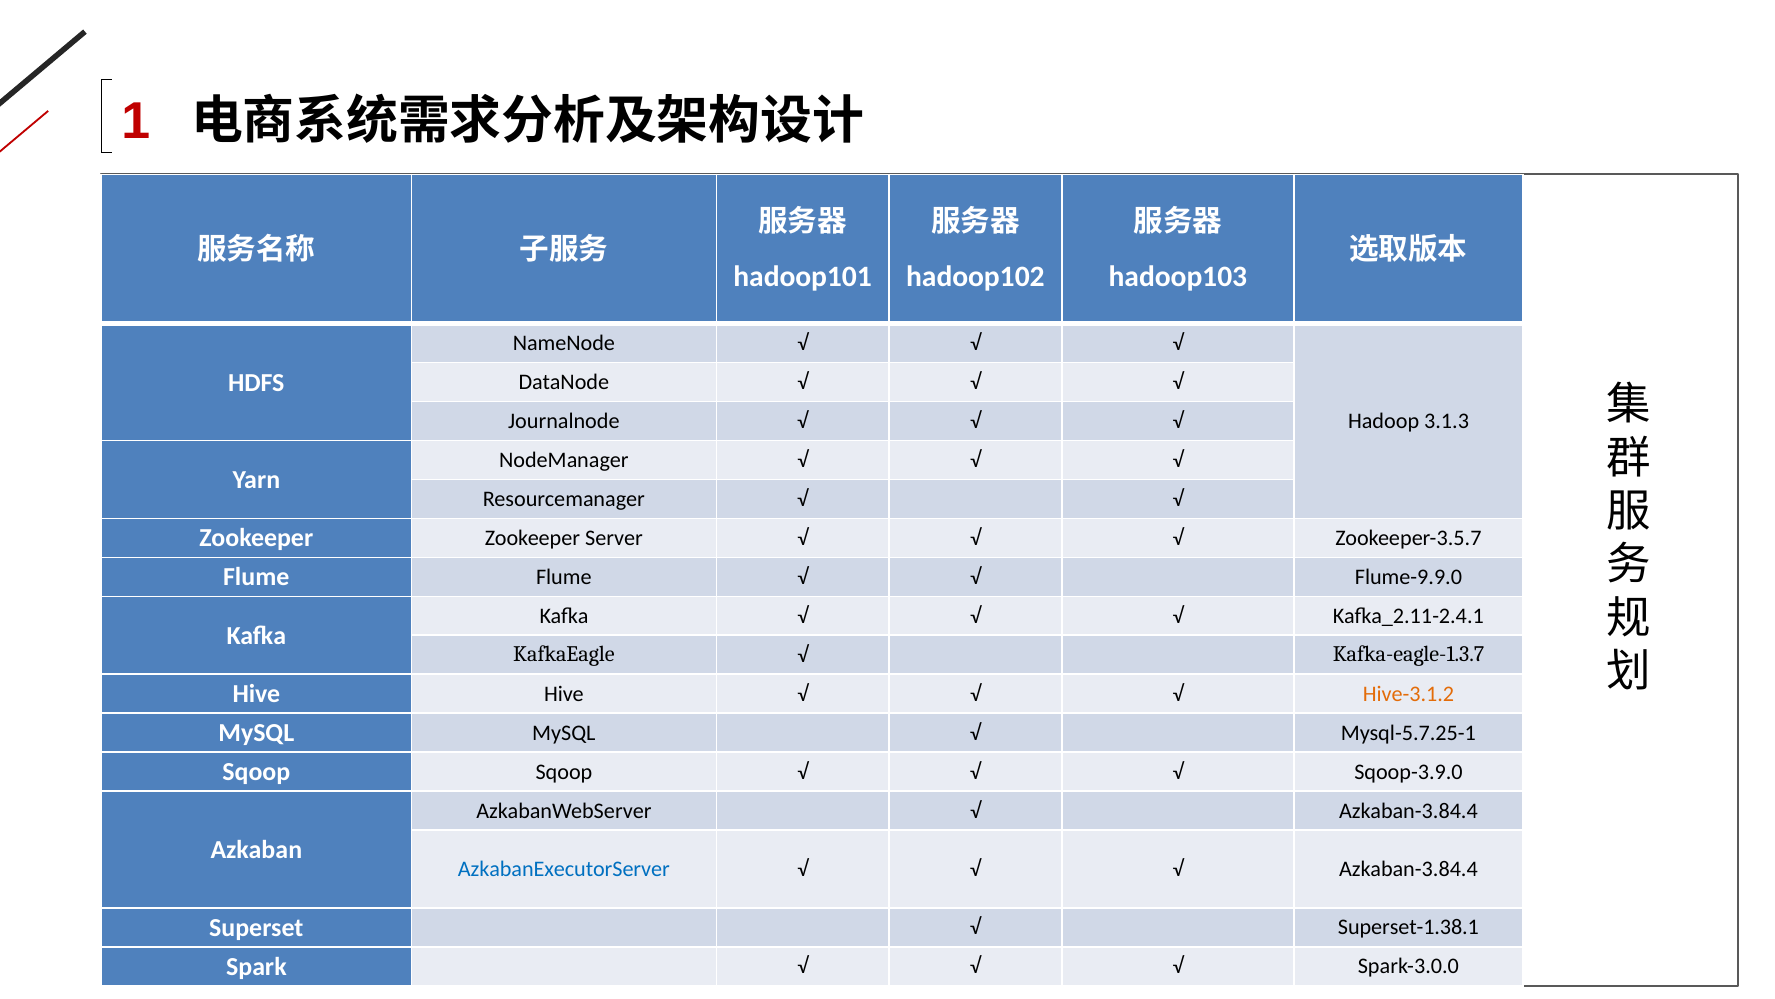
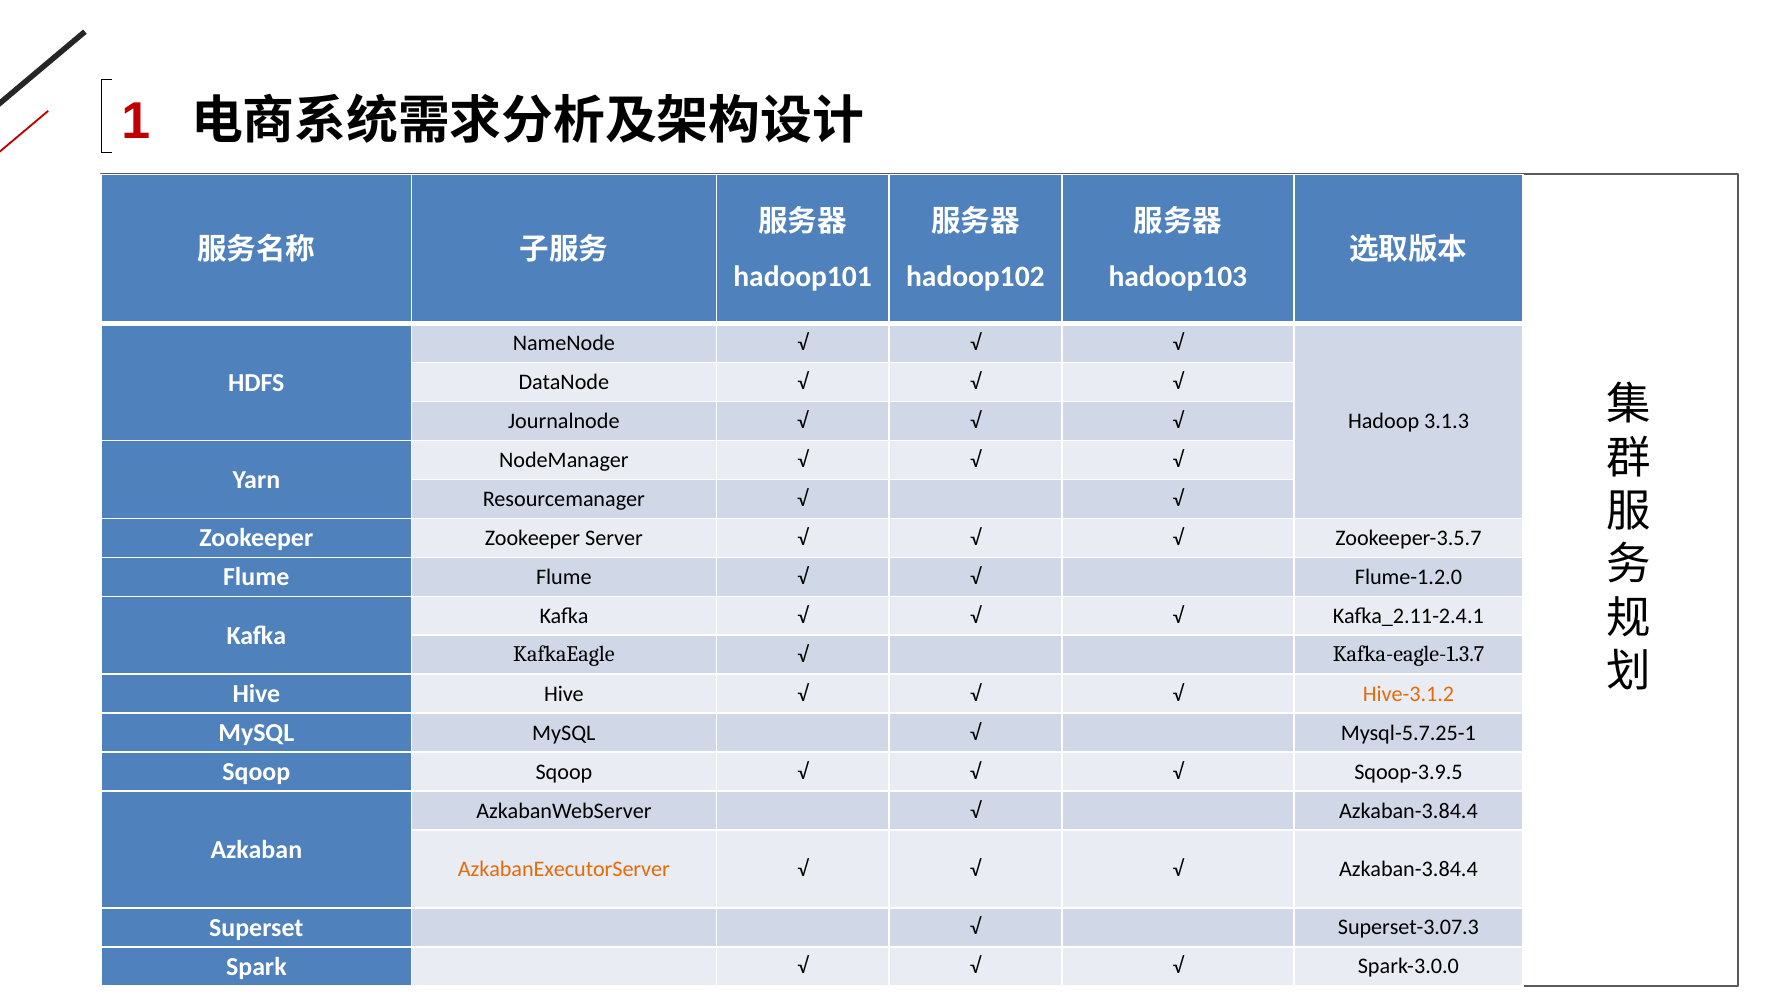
Flume-9.9.0: Flume-9.9.0 -> Flume-1.2.0
Sqoop-3.9.0: Sqoop-3.9.0 -> Sqoop-3.9.5
AzkabanExecutorServer colour: blue -> orange
Superset-1.38.1: Superset-1.38.1 -> Superset-3.07.3
